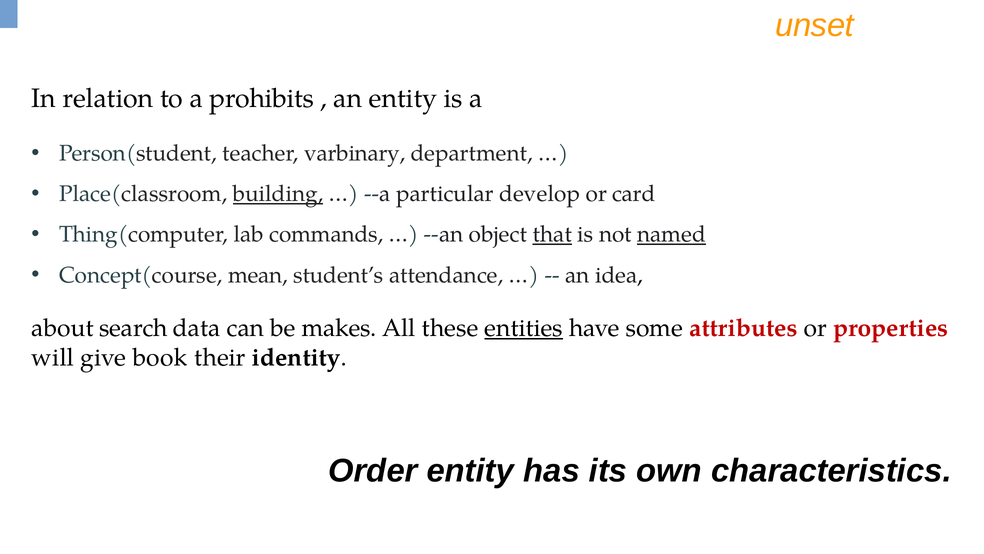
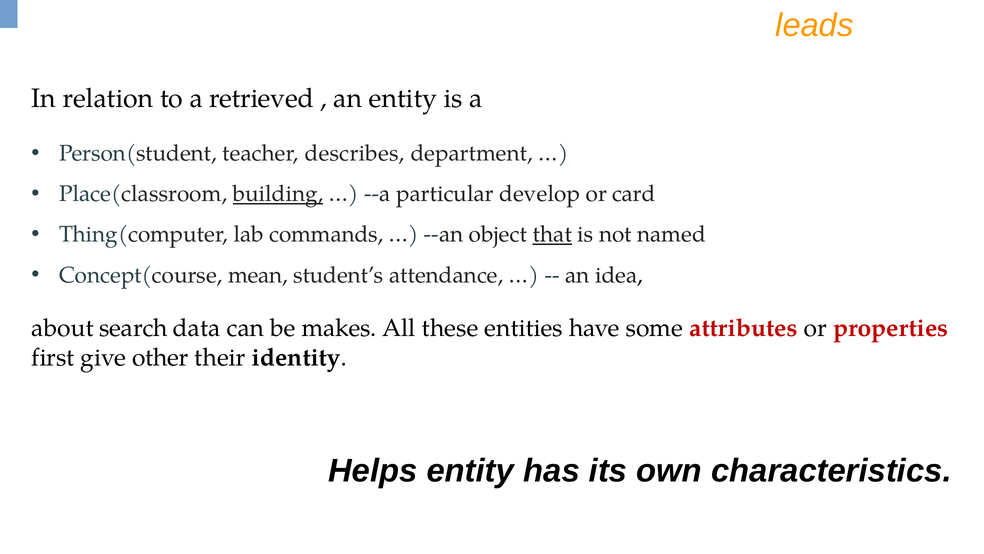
unset: unset -> leads
prohibits: prohibits -> retrieved
varbinary: varbinary -> describes
named underline: present -> none
entities underline: present -> none
will: will -> first
book: book -> other
Order: Order -> Helps
